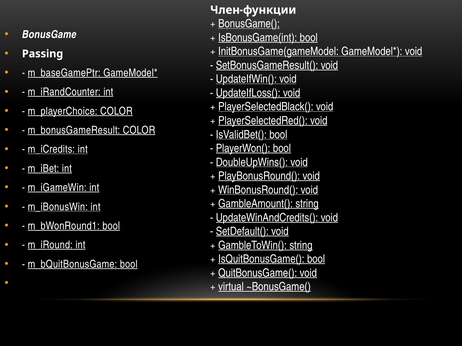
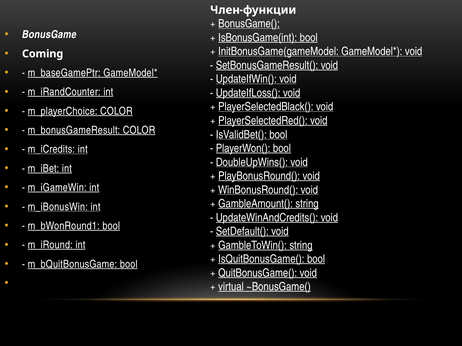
Passing: Passing -> Coming
